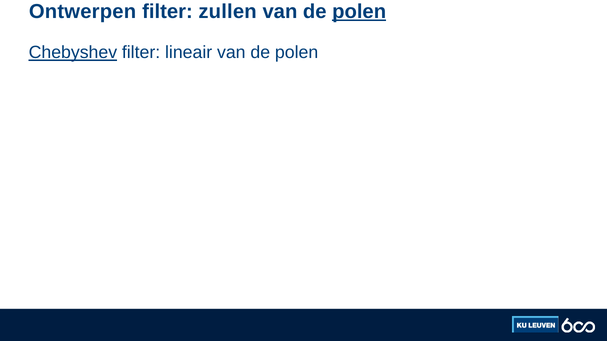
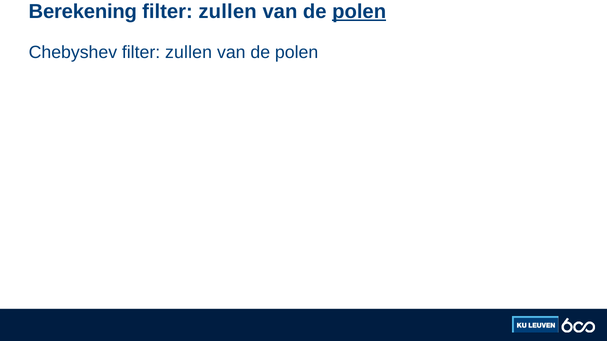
Ontwerpen: Ontwerpen -> Berekening
Chebyshev underline: present -> none
lineair at (189, 53): lineair -> zullen
